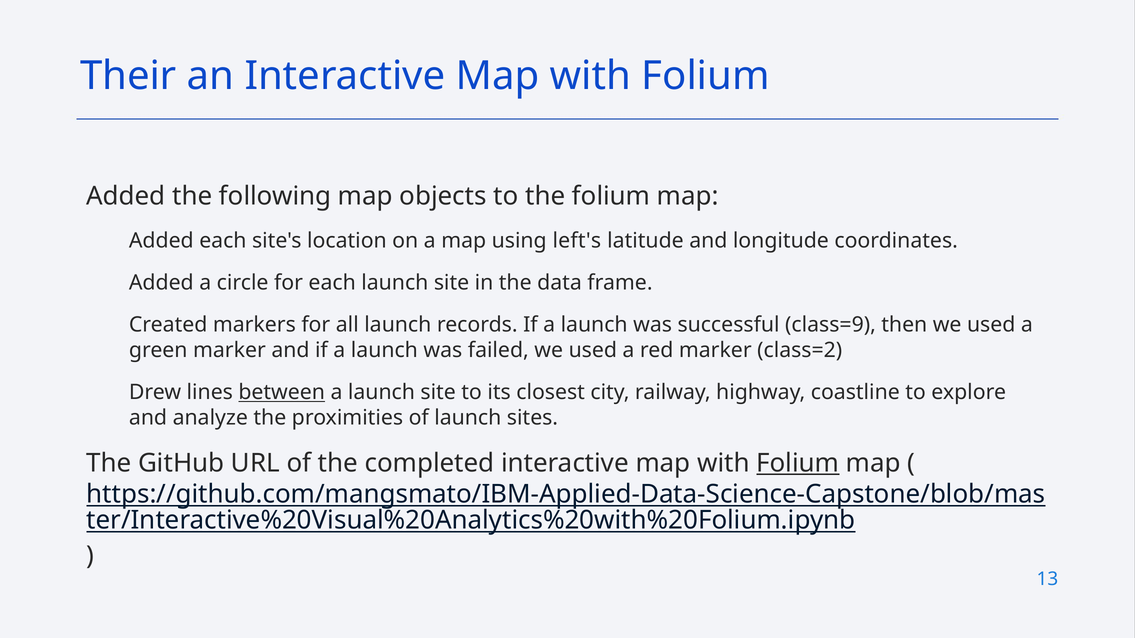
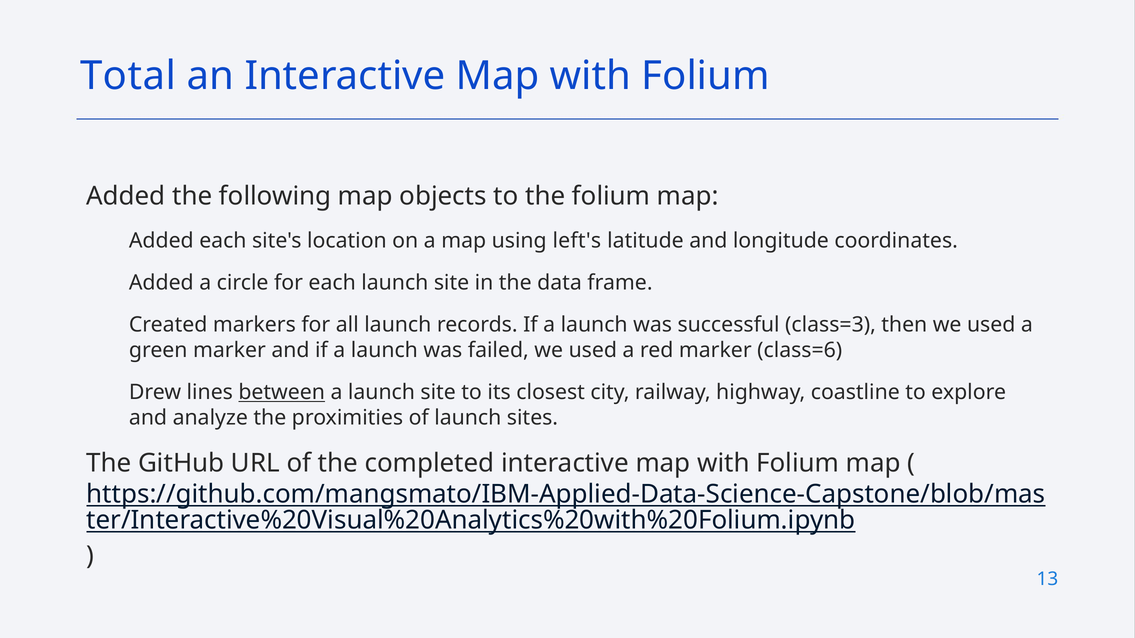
Their: Their -> Total
class=9: class=9 -> class=3
class=2: class=2 -> class=6
Folium at (798, 463) underline: present -> none
